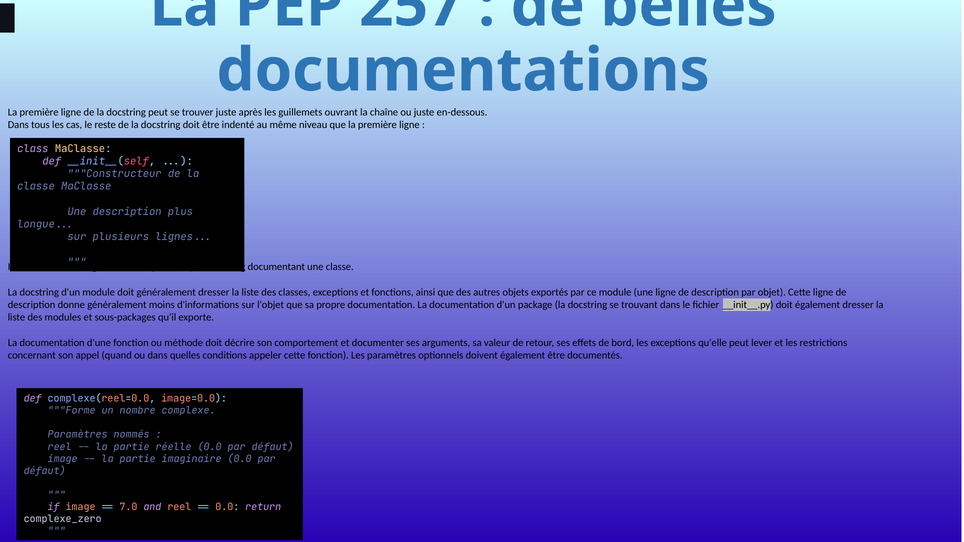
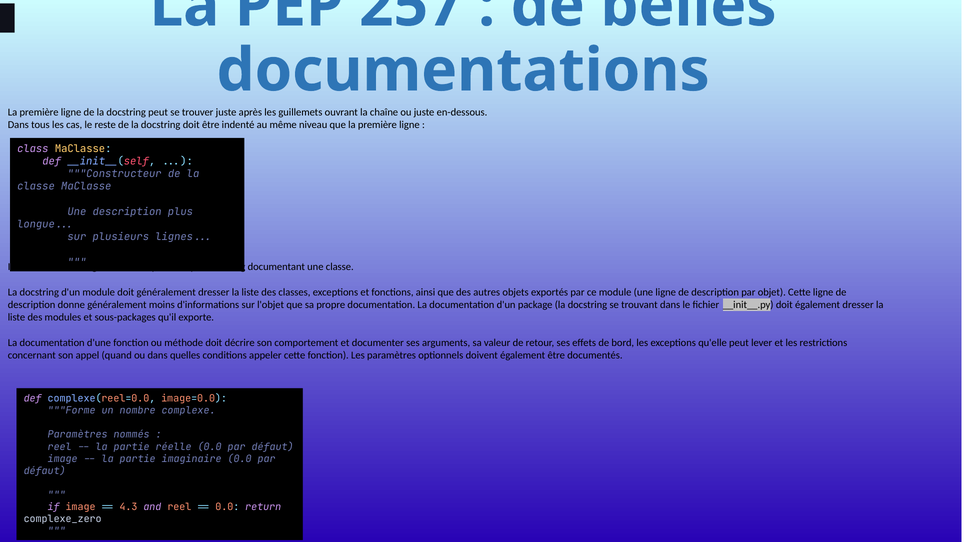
7.0: 7.0 -> 4.3
